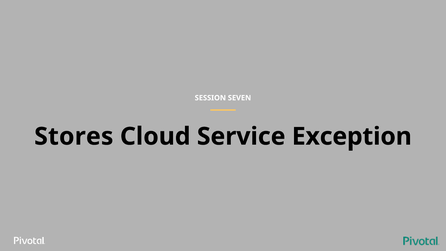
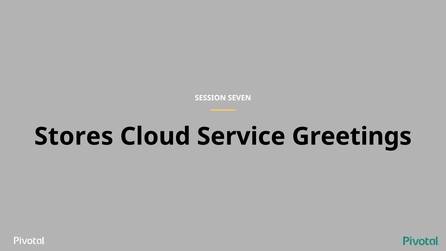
Exception: Exception -> Greetings
